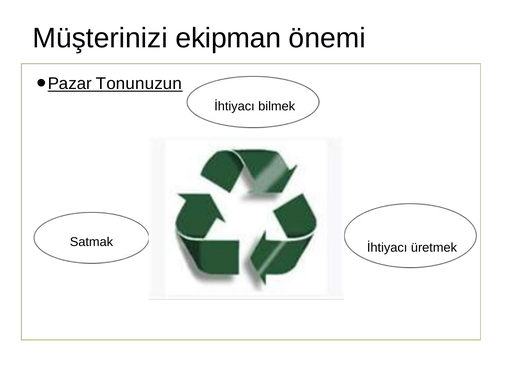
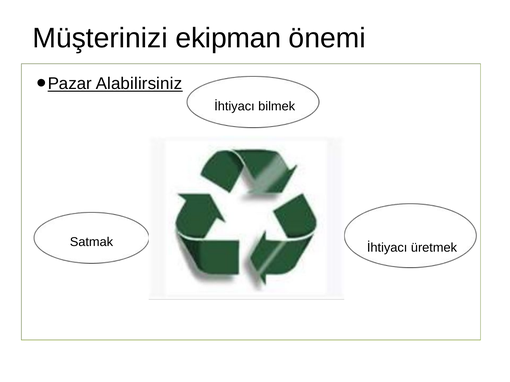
Tonunuzun: Tonunuzun -> Alabilirsiniz
